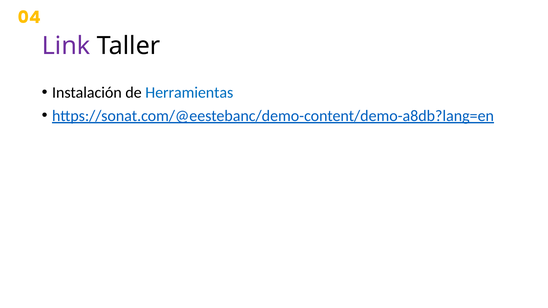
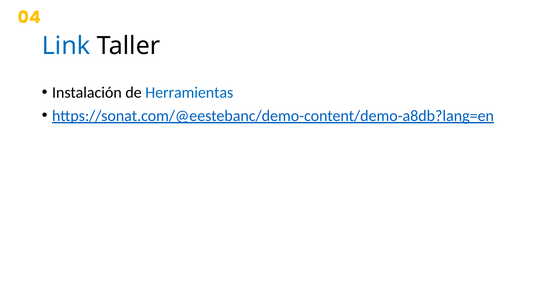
Link colour: purple -> blue
